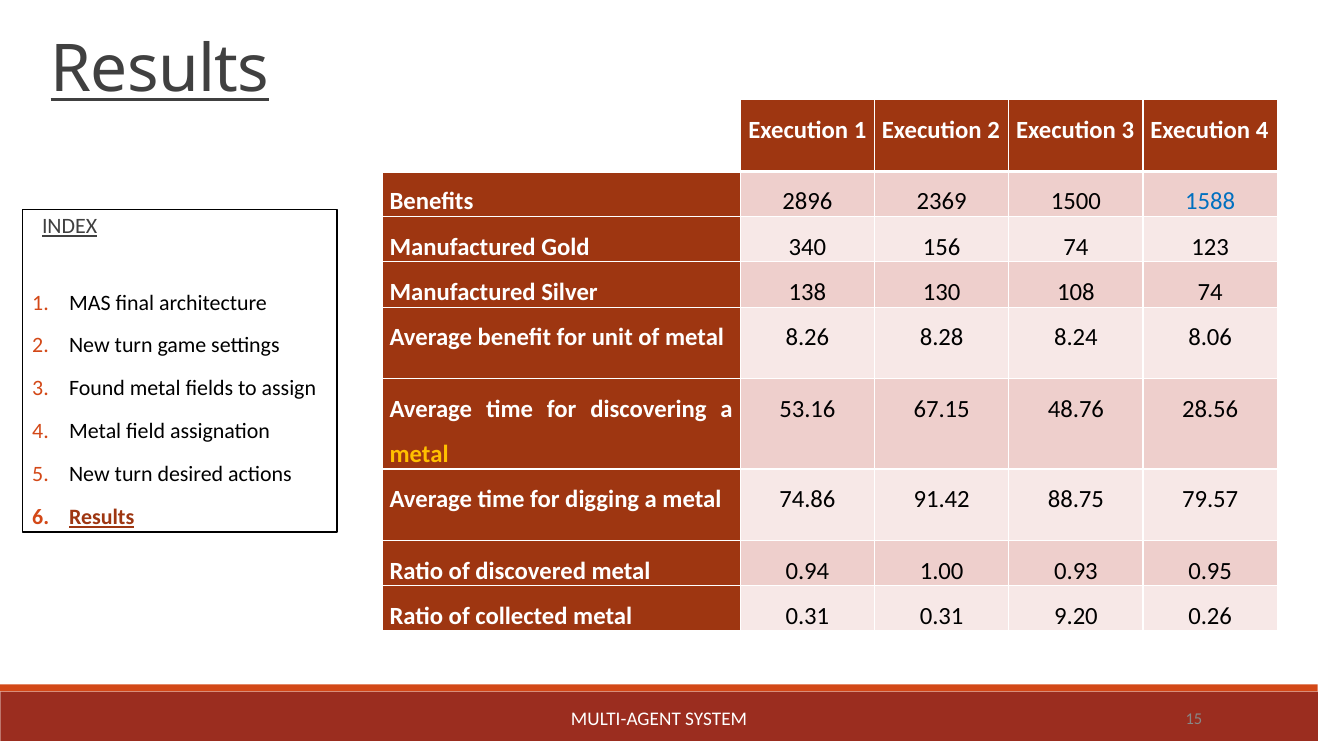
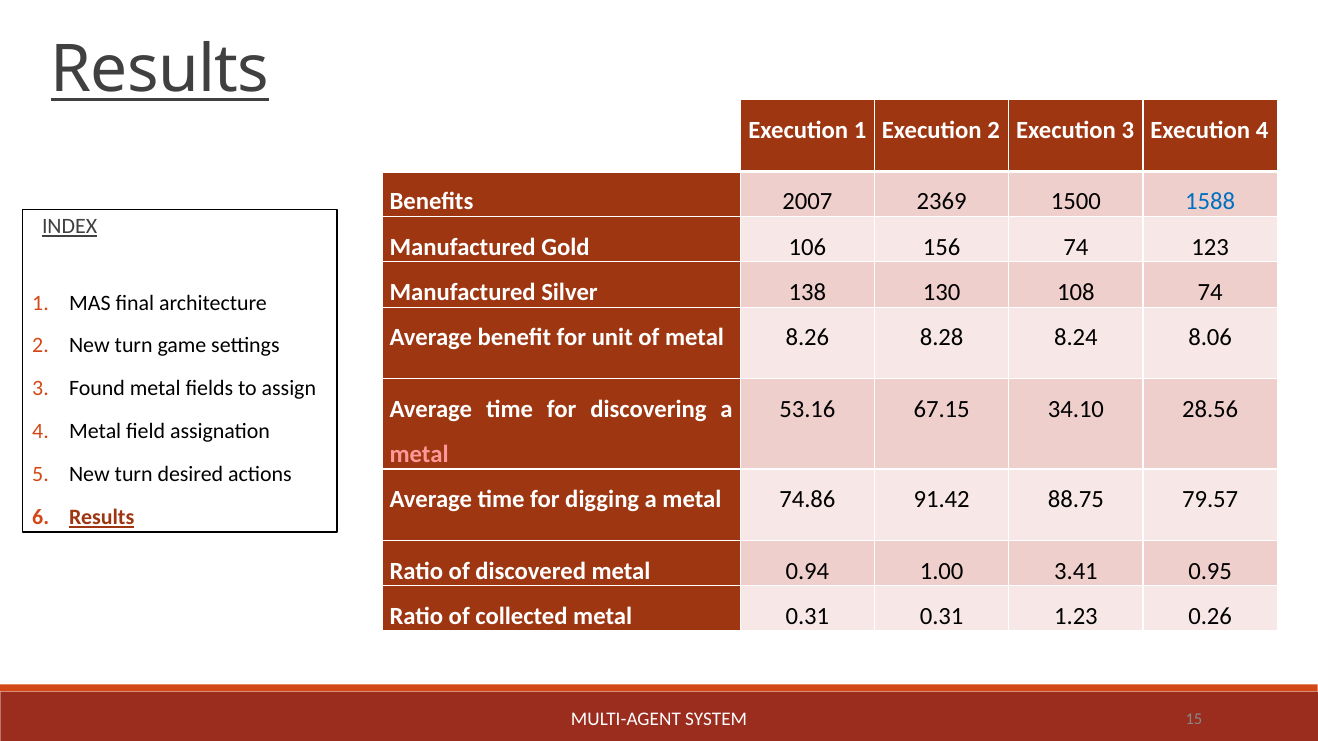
2896: 2896 -> 2007
340: 340 -> 106
48.76: 48.76 -> 34.10
metal at (419, 454) colour: yellow -> pink
0.93: 0.93 -> 3.41
9.20: 9.20 -> 1.23
